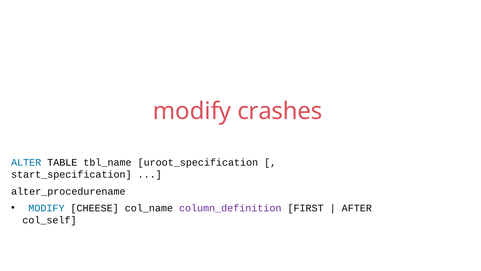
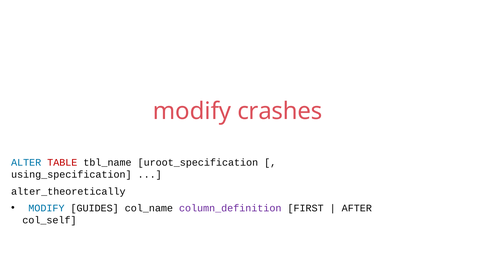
TABLE colour: black -> red
start_specification: start_specification -> using_specification
alter_procedurename: alter_procedurename -> alter_theoretically
CHEESE: CHEESE -> GUIDES
